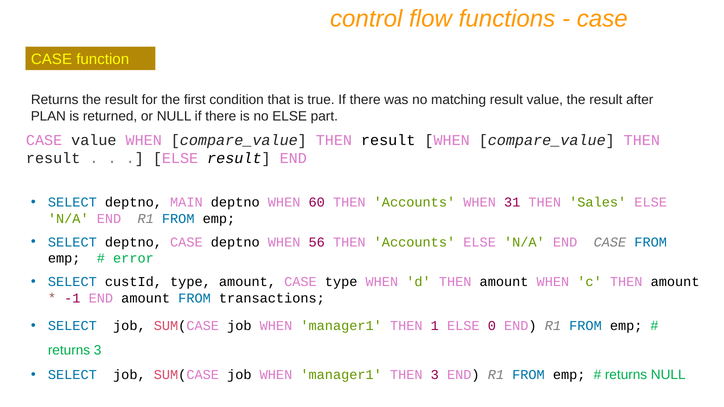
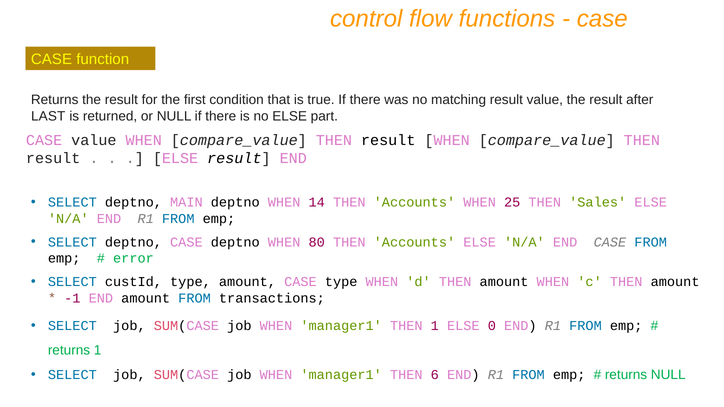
PLAN: PLAN -> LAST
60: 60 -> 14
31: 31 -> 25
56: 56 -> 80
returns 3: 3 -> 1
THEN 3: 3 -> 6
